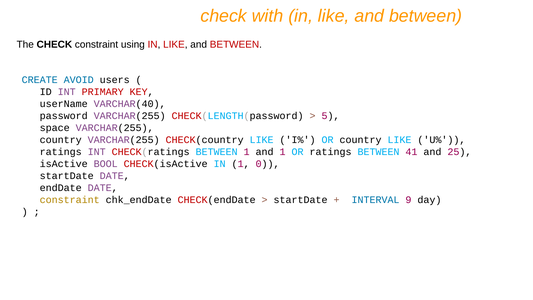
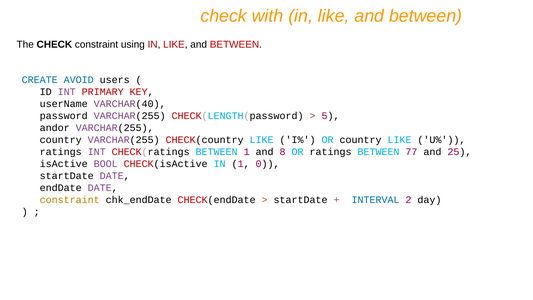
space: space -> andor
and 1: 1 -> 8
41: 41 -> 77
9: 9 -> 2
